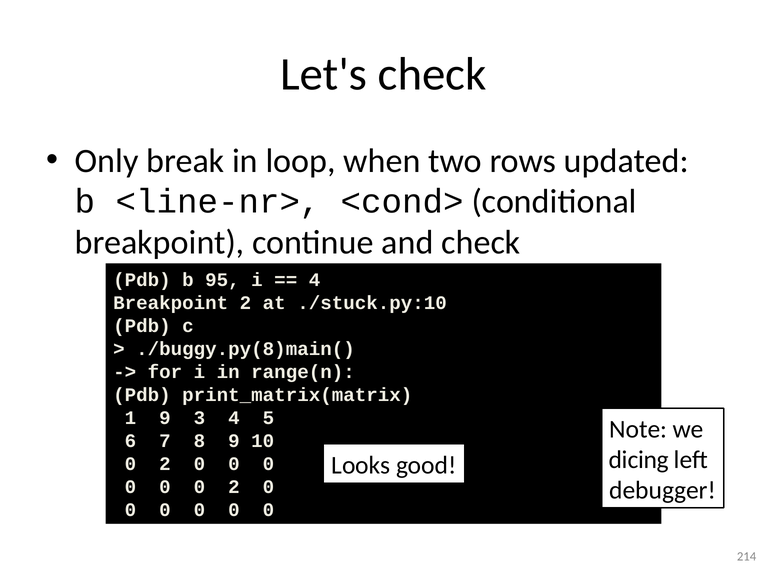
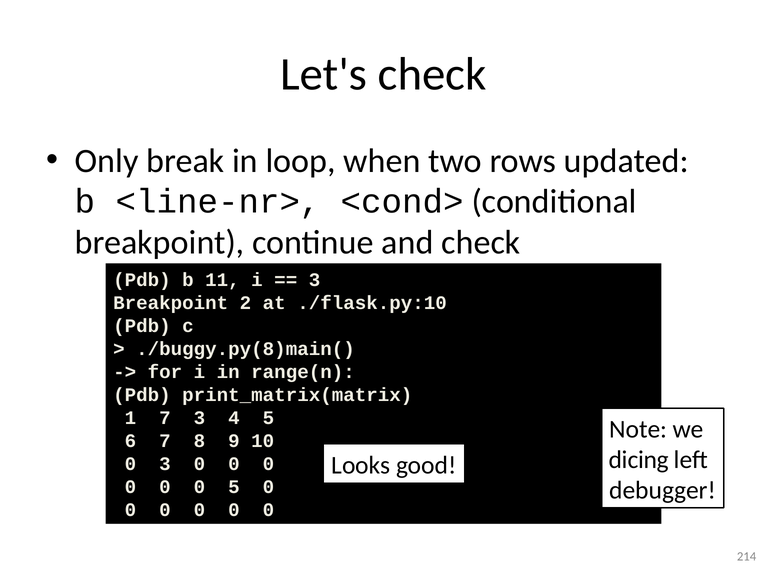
95: 95 -> 11
4 at (315, 280): 4 -> 3
./stuck.py:10: ./stuck.py:10 -> ./flask.py:10
1 9: 9 -> 7
2 at (165, 464): 2 -> 3
0 0 2: 2 -> 5
